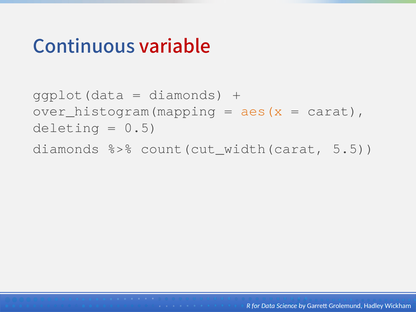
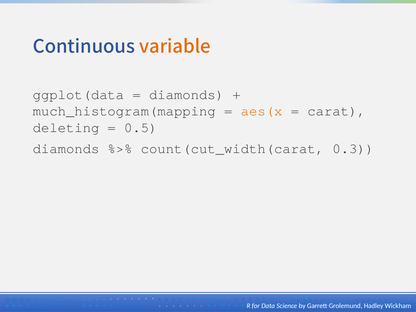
variable colour: red -> orange
over_histogram(mapping: over_histogram(mapping -> much_histogram(mapping
5.5: 5.5 -> 0.3
